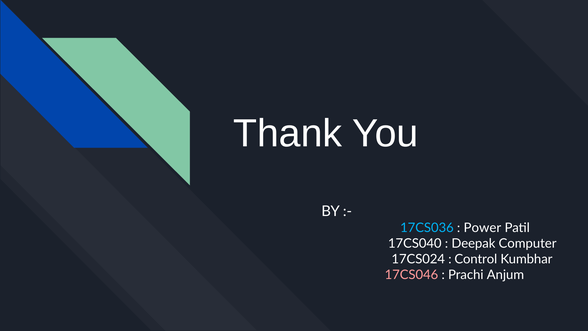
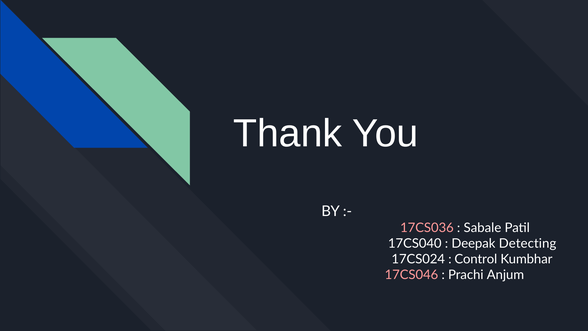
17CS036 colour: light blue -> pink
Power: Power -> Sabale
Computer: Computer -> Detecting
